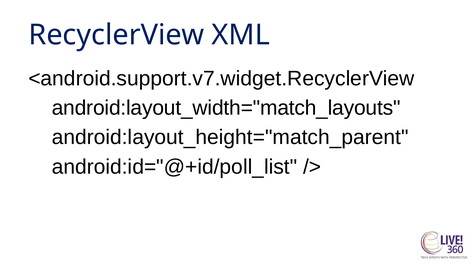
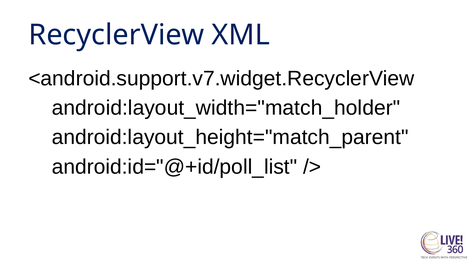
android:layout_width="match_layouts: android:layout_width="match_layouts -> android:layout_width="match_holder
